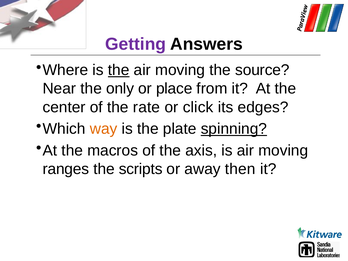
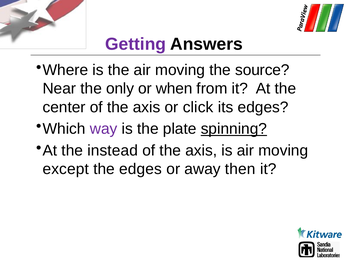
the at (119, 70) underline: present -> none
place: place -> when
center of the rate: rate -> axis
way colour: orange -> purple
macros: macros -> instead
ranges: ranges -> except
the scripts: scripts -> edges
